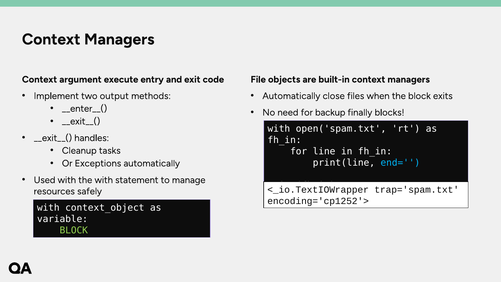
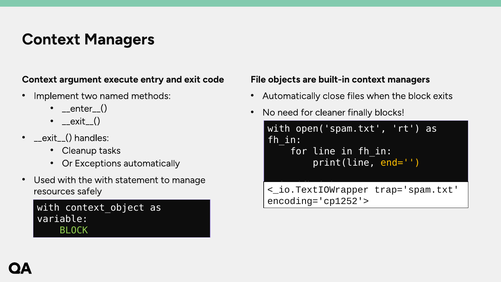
output: output -> named
backup: backup -> cleaner
end= colour: light blue -> yellow
